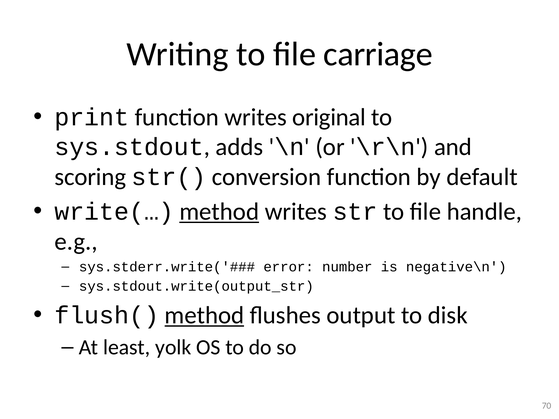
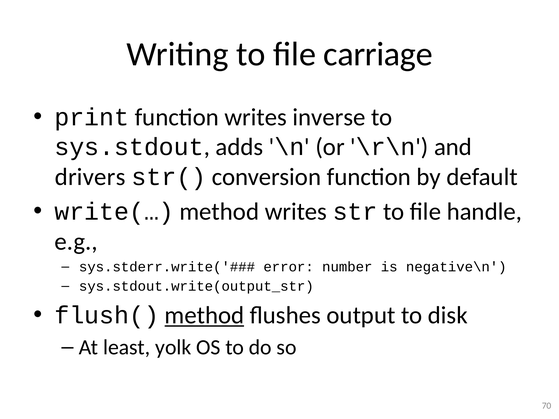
original: original -> inverse
scoring: scoring -> drivers
method at (219, 212) underline: present -> none
